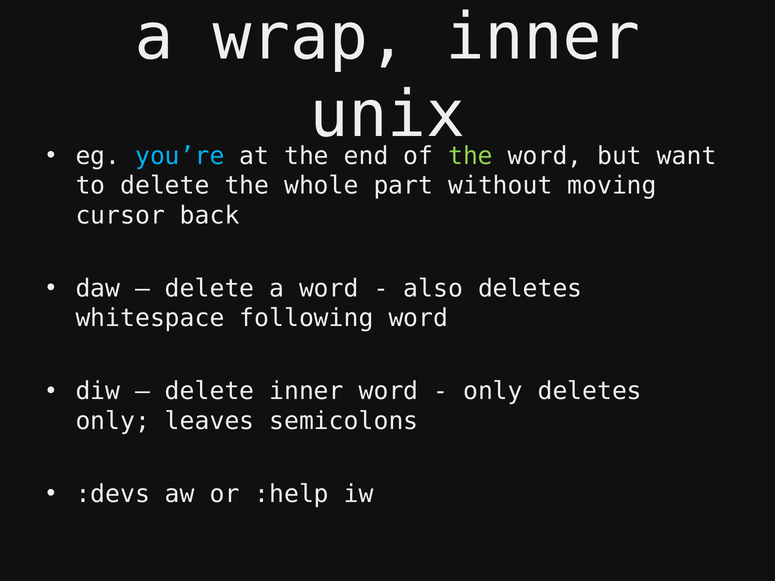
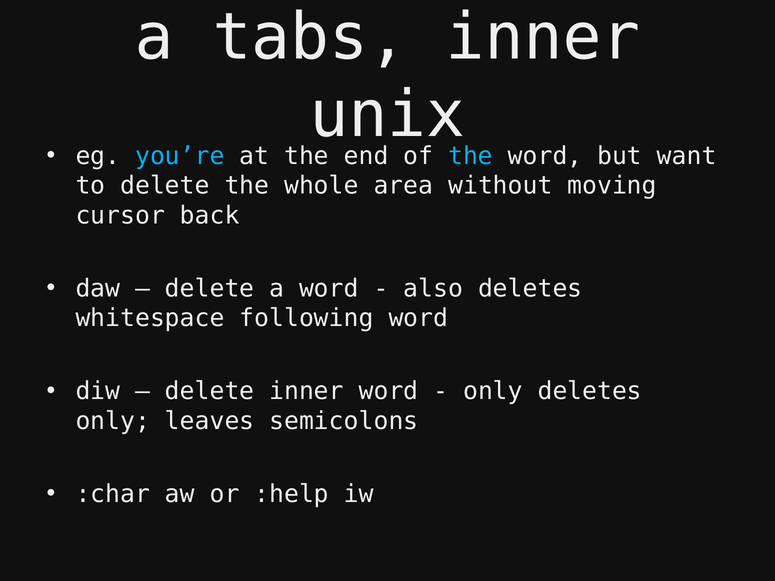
wrap: wrap -> tabs
the at (470, 156) colour: light green -> light blue
part: part -> area
:devs: :devs -> :char
